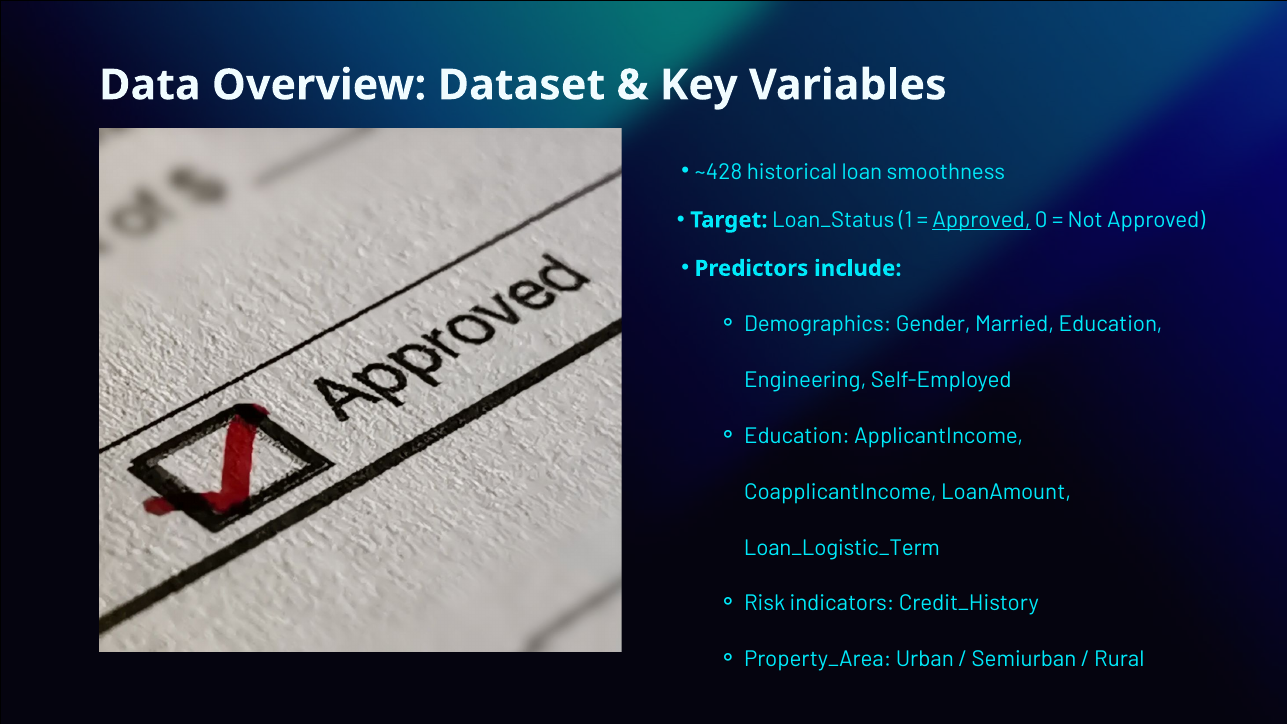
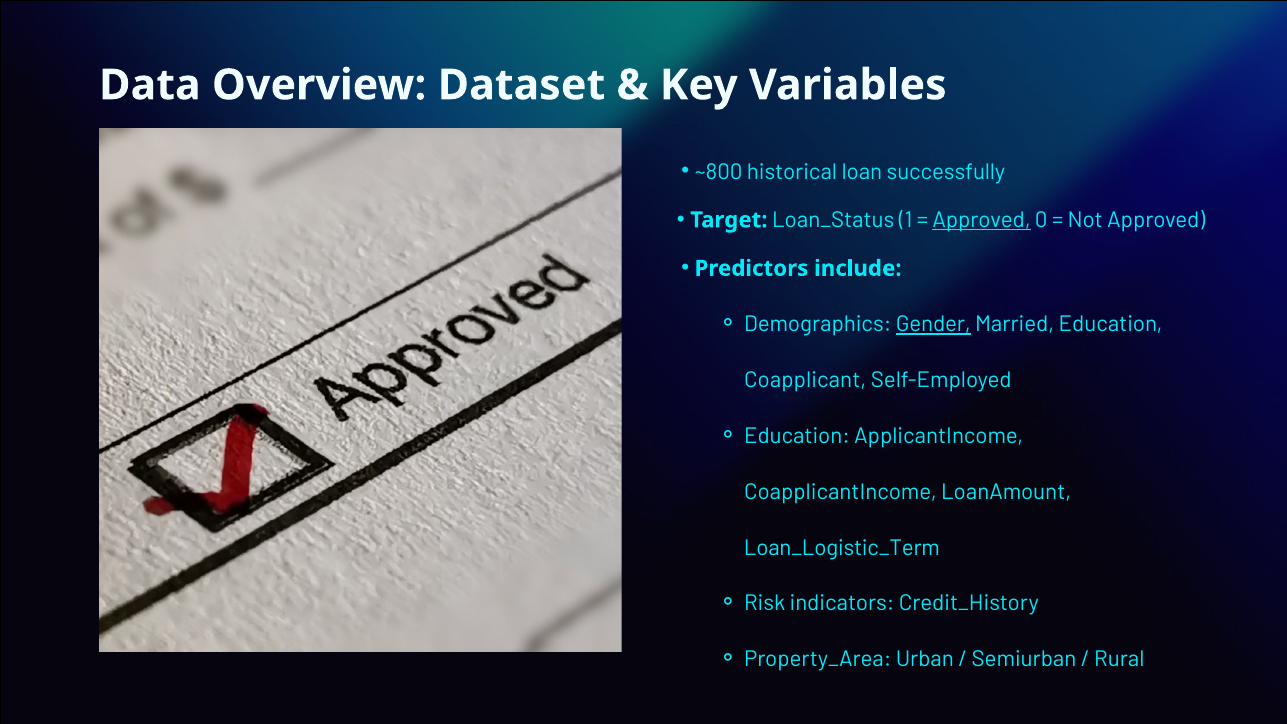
~428: ~428 -> ~800
smoothness: smoothness -> successfully
Gender underline: none -> present
Engineering: Engineering -> Coapplicant
